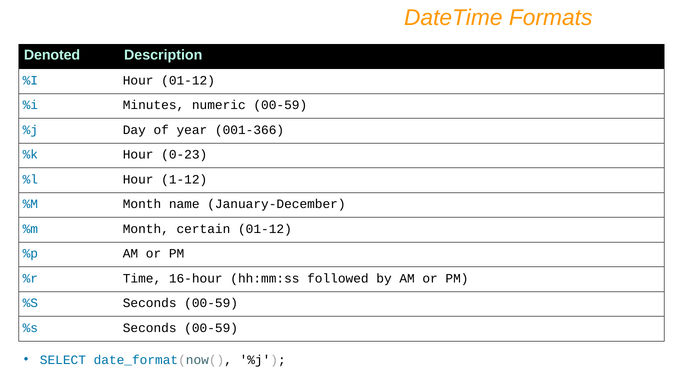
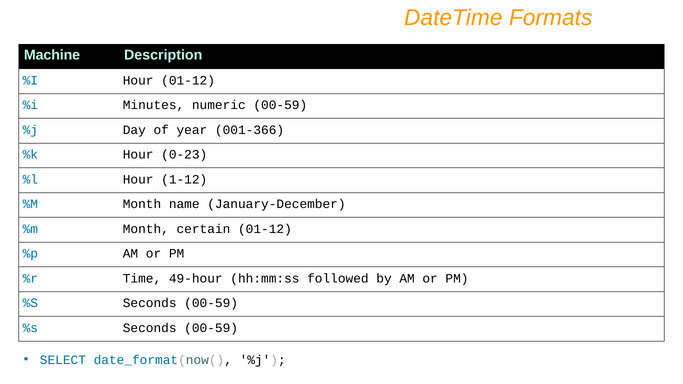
Denoted: Denoted -> Machine
16-hour: 16-hour -> 49-hour
